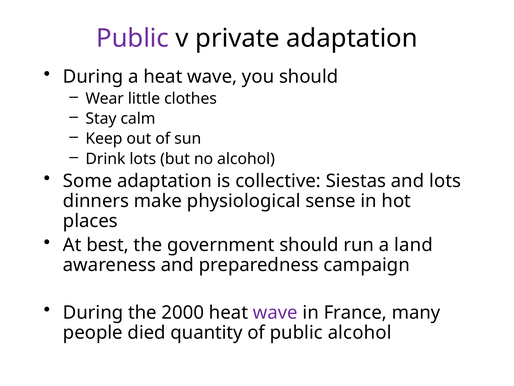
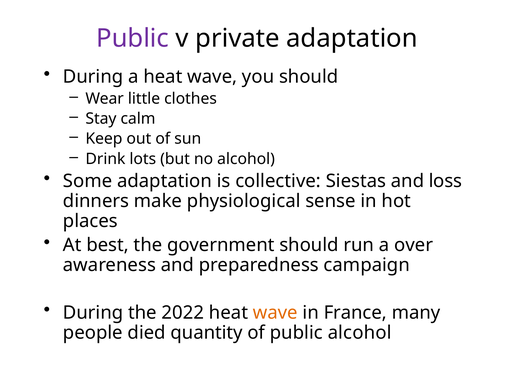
and lots: lots -> loss
land: land -> over
2000: 2000 -> 2022
wave at (275, 312) colour: purple -> orange
